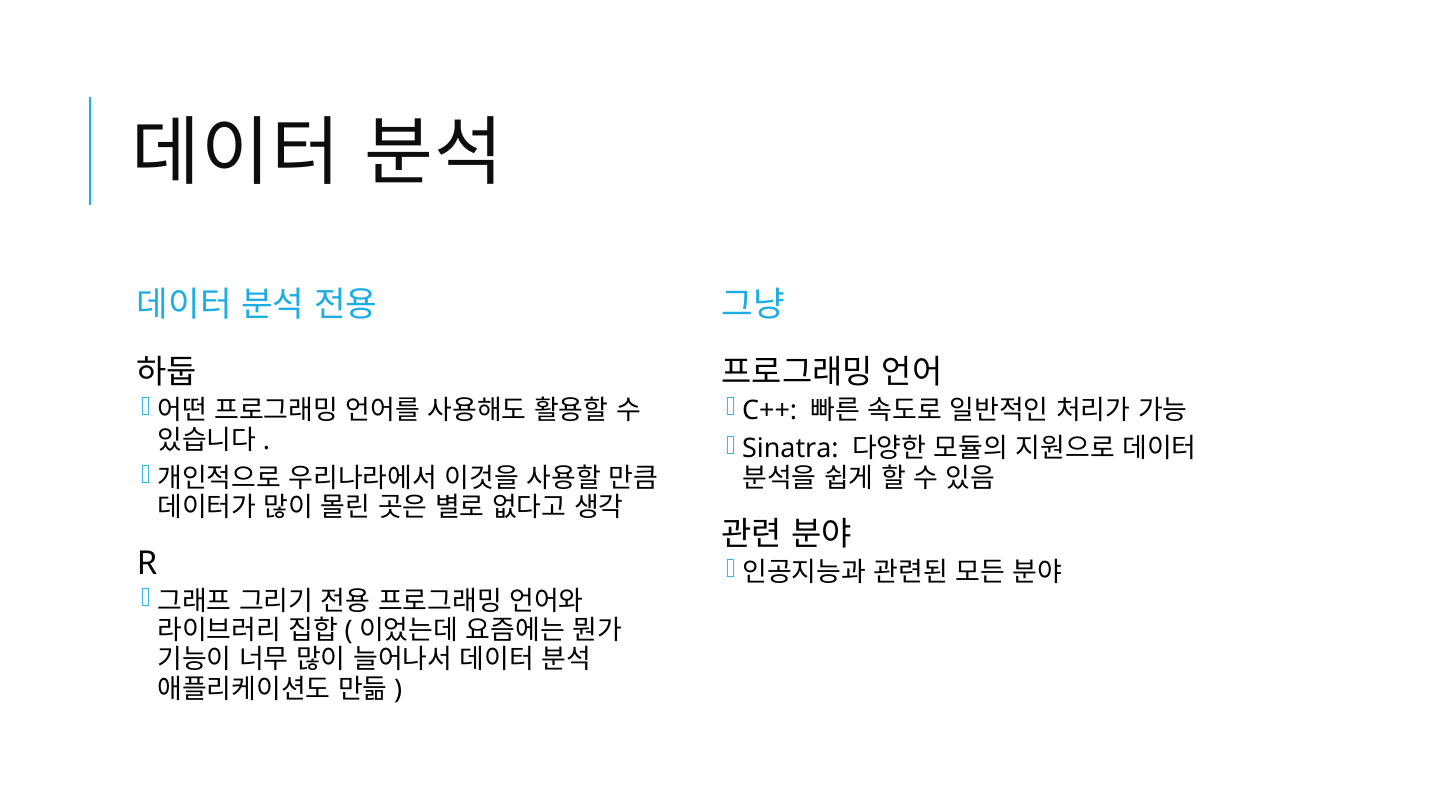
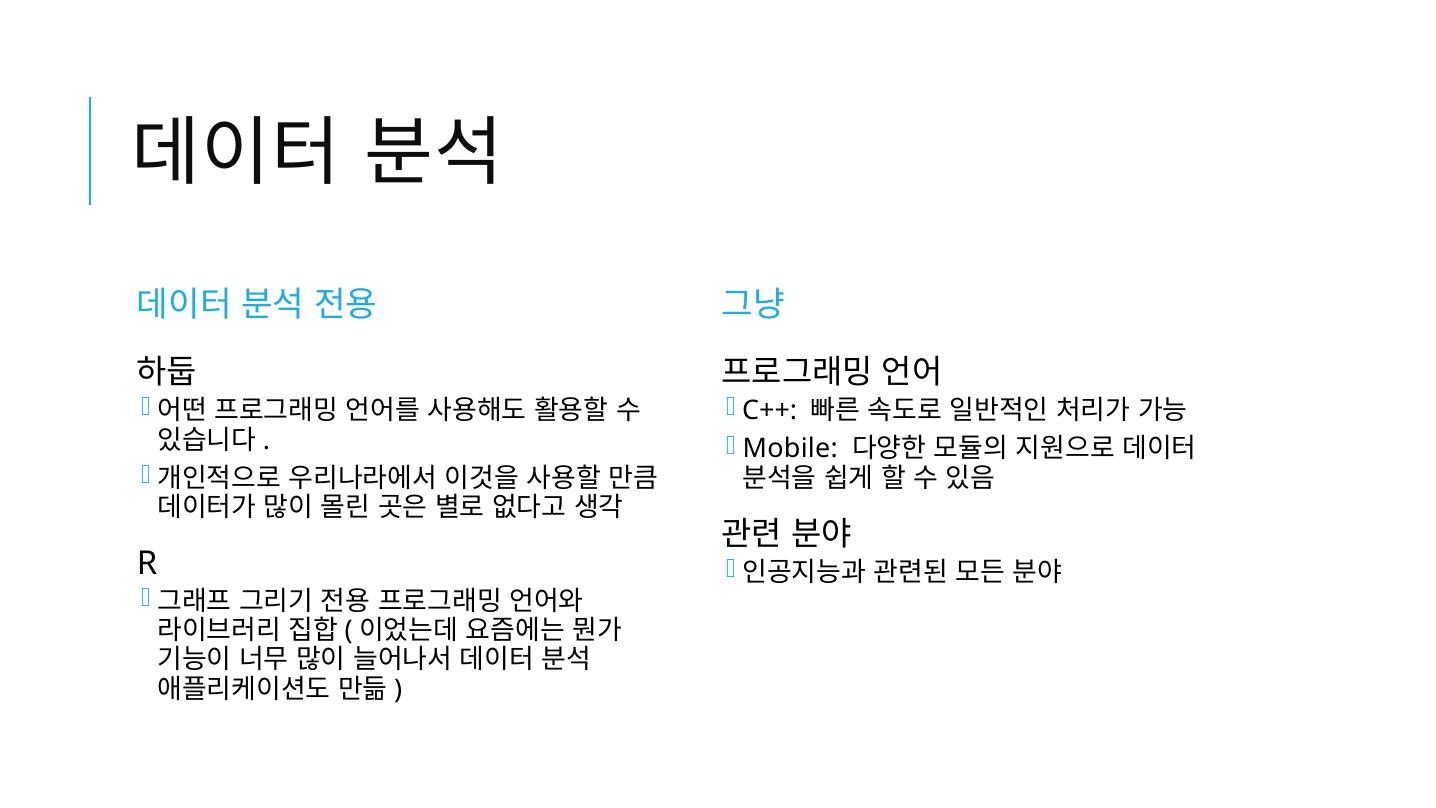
Sinatra: Sinatra -> Mobile
